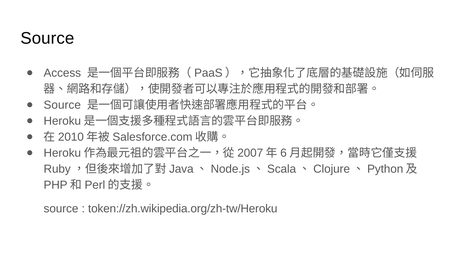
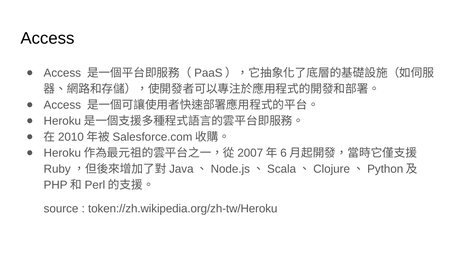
Source at (47, 38): Source -> Access
Source at (62, 105): Source -> Access
